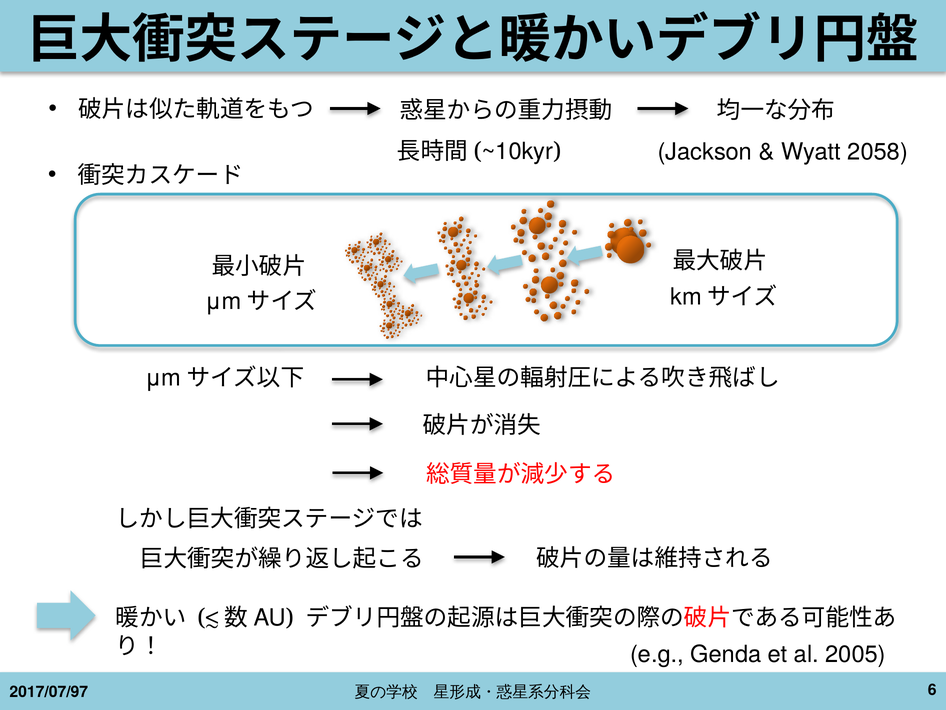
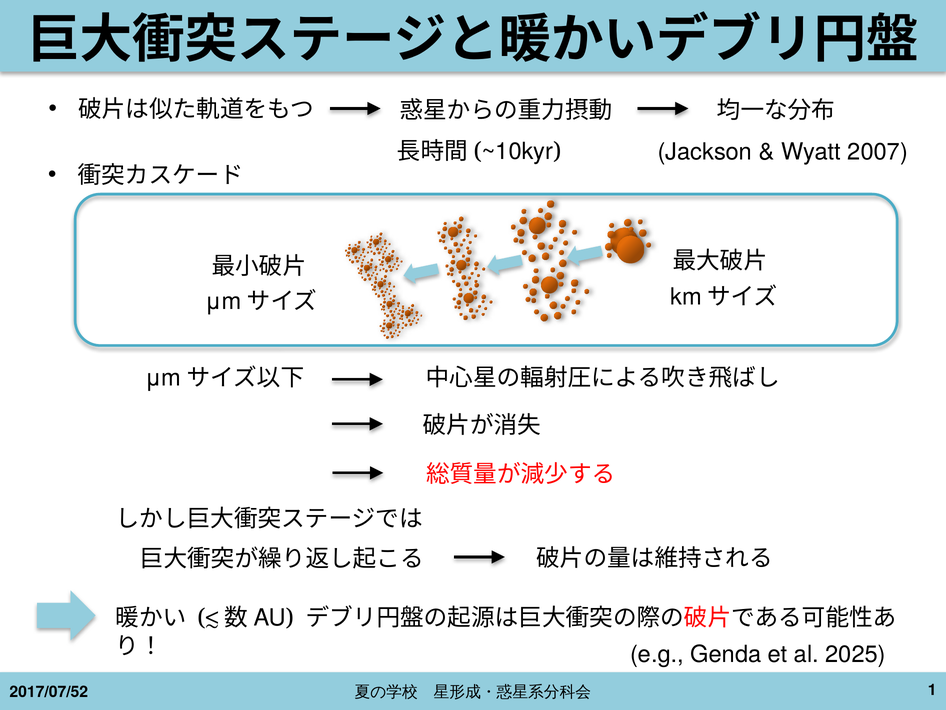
2058: 2058 -> 2007
2005: 2005 -> 2025
6: 6 -> 1
2017/07/97: 2017/07/97 -> 2017/07/52
